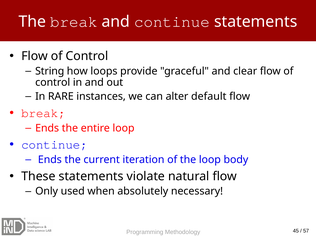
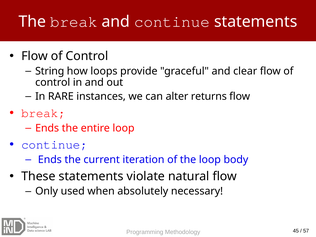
default: default -> returns
